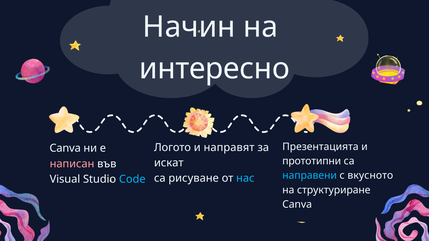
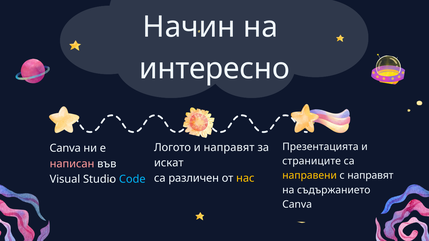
прототипни: прототипни -> страниците
направени colour: light blue -> yellow
с вкусното: вкусното -> направят
рисуване: рисуване -> различен
нас colour: light blue -> yellow
структуриране: структуриране -> съдържанието
